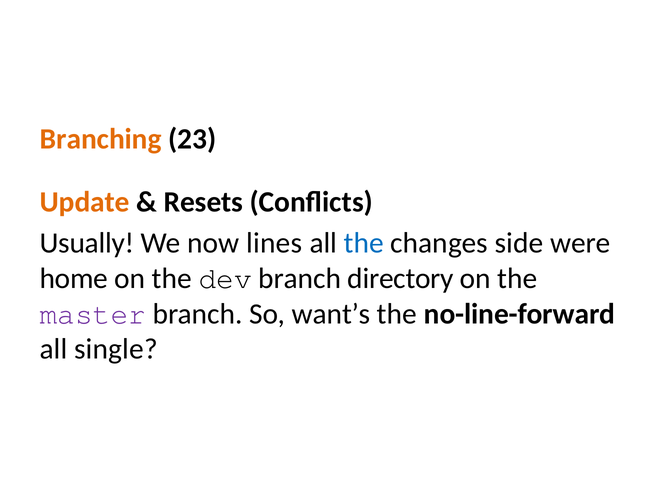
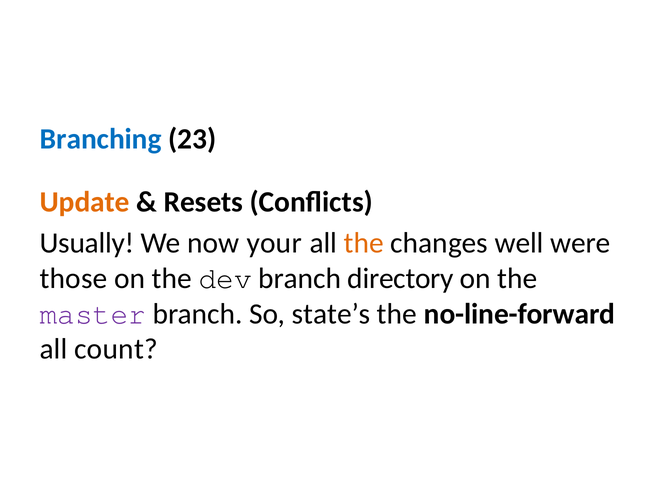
Branching colour: orange -> blue
lines: lines -> your
the at (364, 243) colour: blue -> orange
side: side -> well
home: home -> those
want’s: want’s -> state’s
single: single -> count
